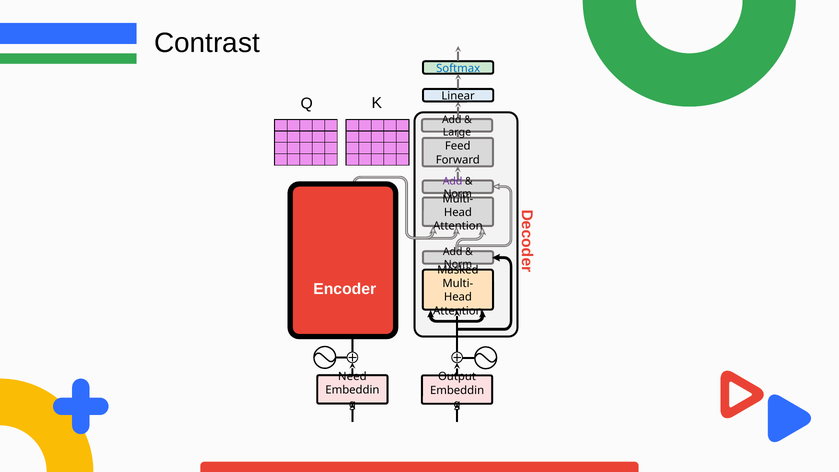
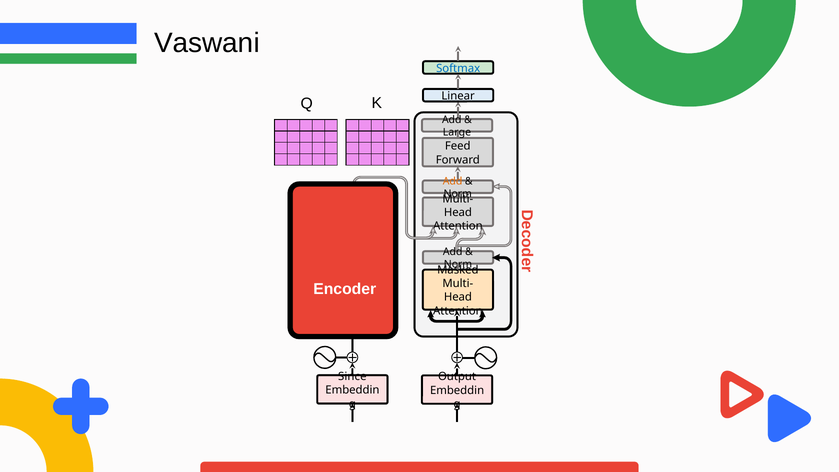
Contrast: Contrast -> Vaswani
Add at (453, 181) colour: purple -> orange
Need: Need -> Since
